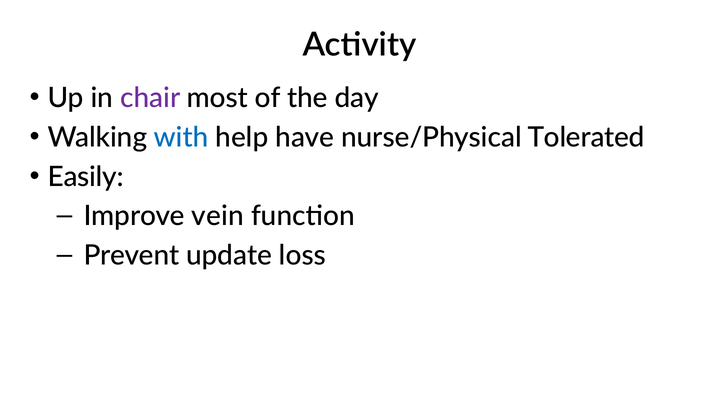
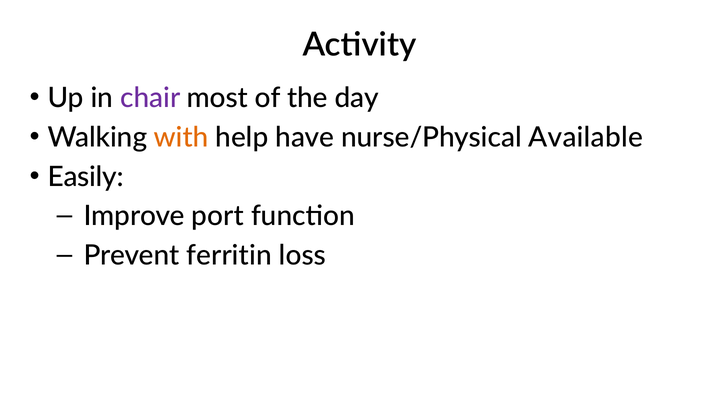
with colour: blue -> orange
Tolerated: Tolerated -> Available
vein: vein -> port
update: update -> ferritin
